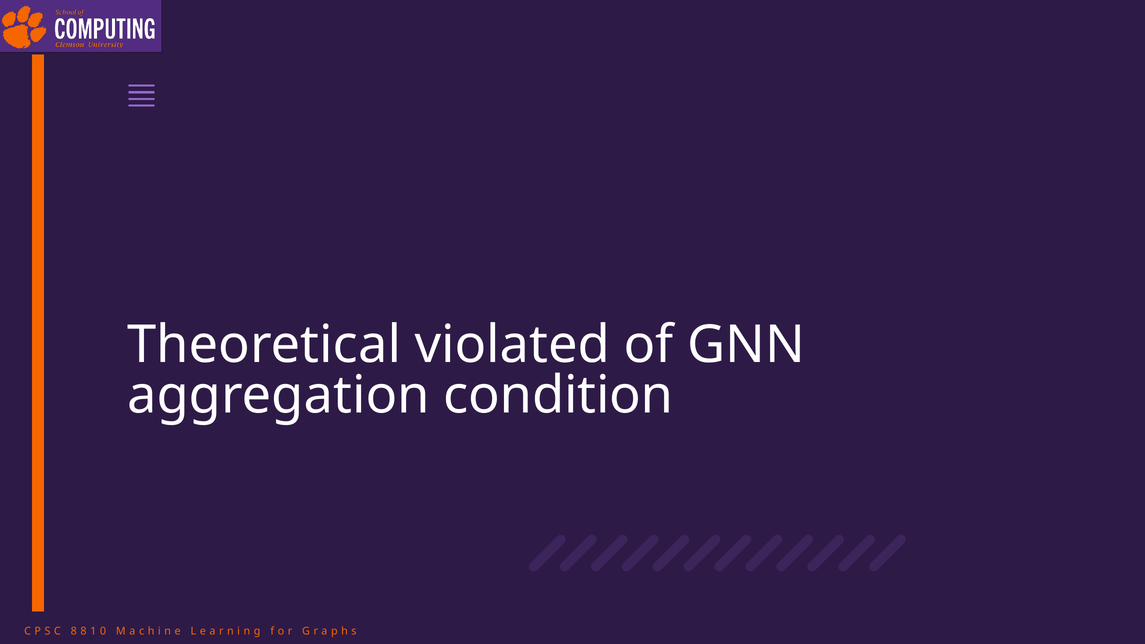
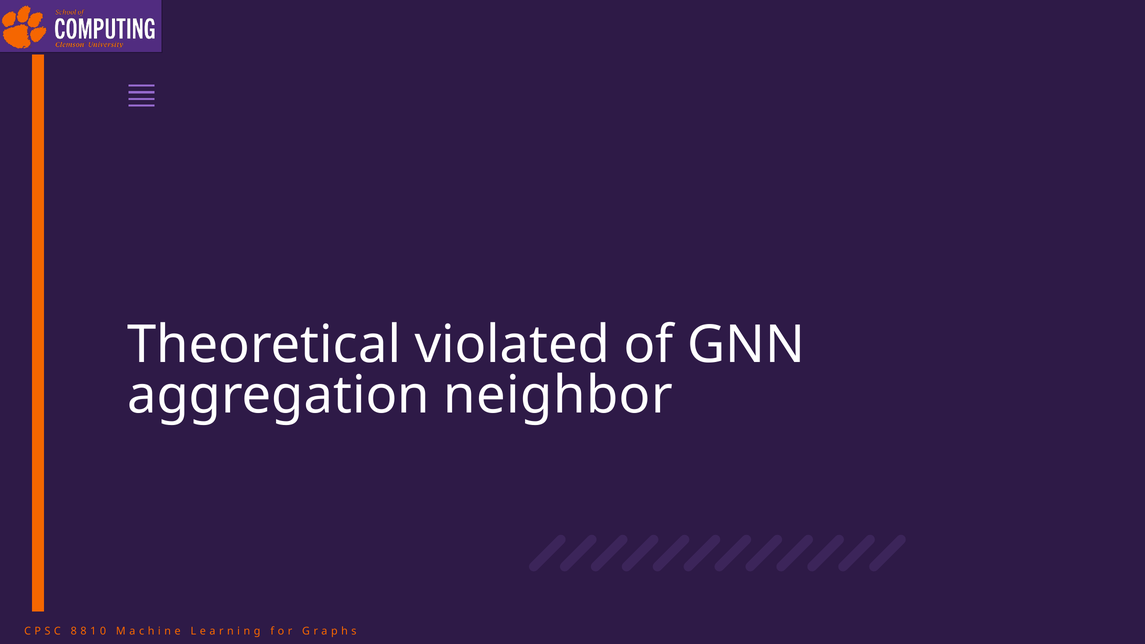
condition: condition -> neighbor
